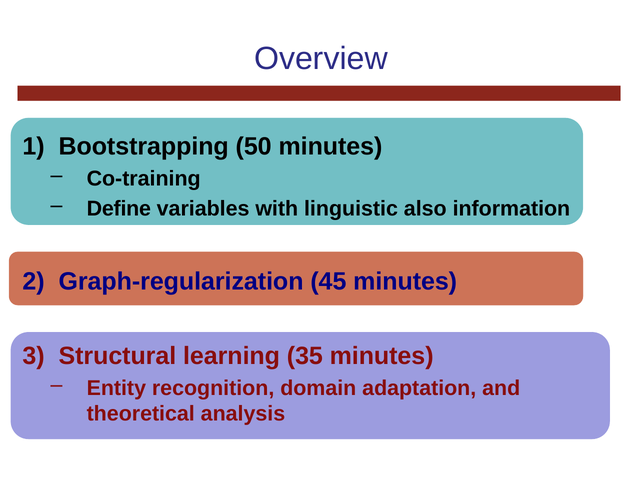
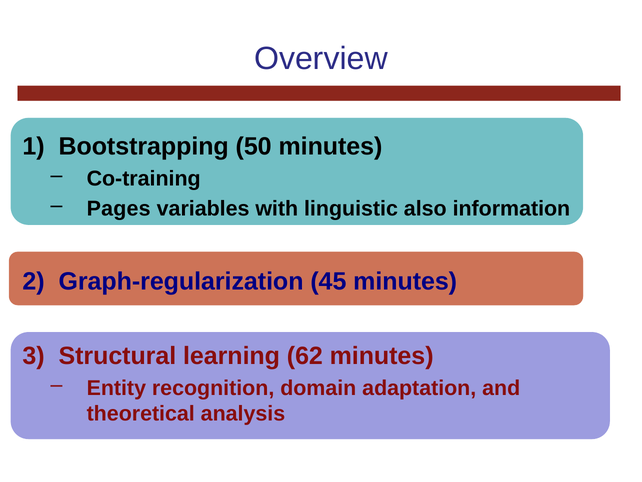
Define: Define -> Pages
35: 35 -> 62
